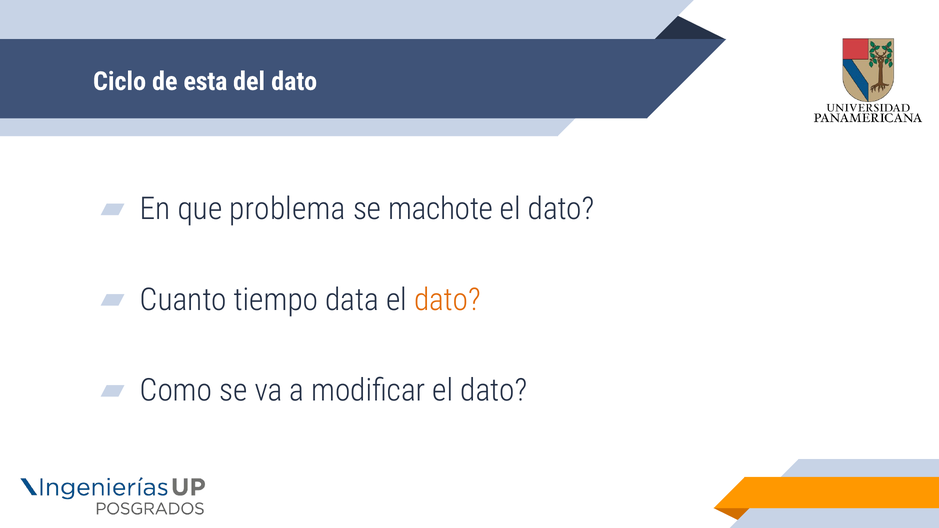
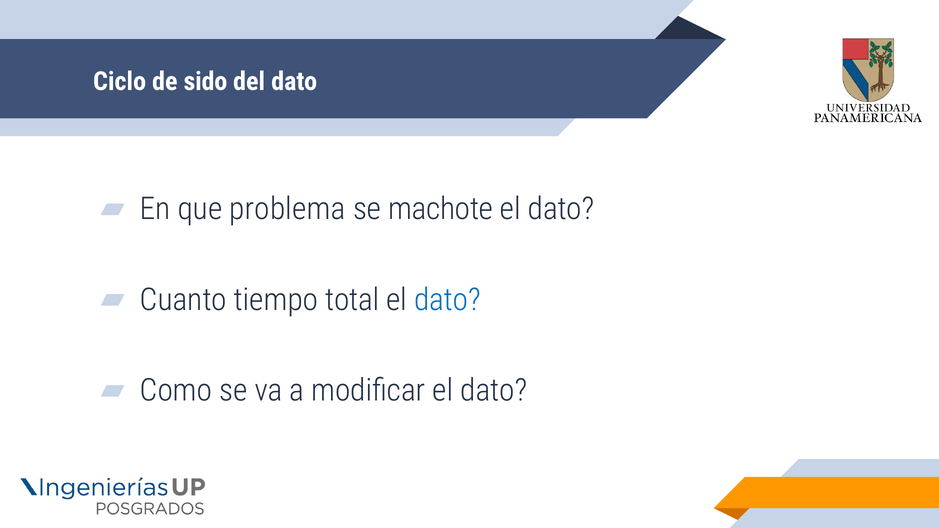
esta: esta -> sido
data: data -> total
dato at (447, 300) colour: orange -> blue
